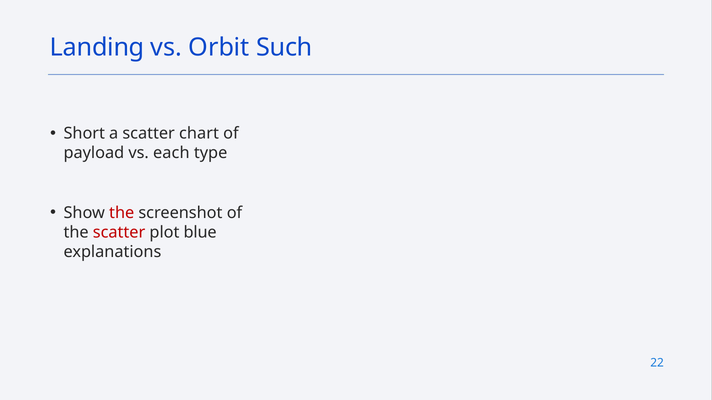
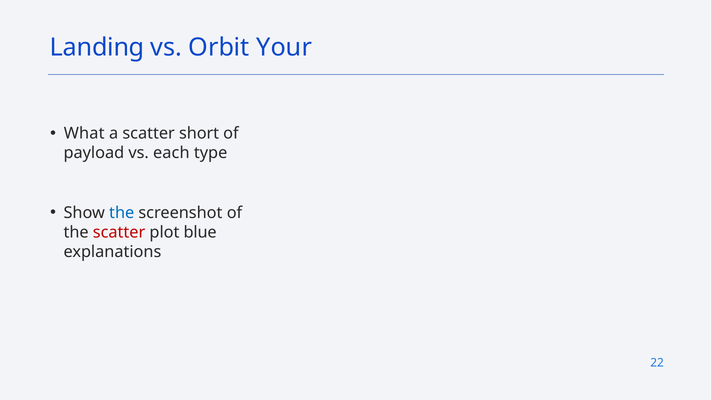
Such: Such -> Your
Short: Short -> What
chart: chart -> short
the at (122, 213) colour: red -> blue
